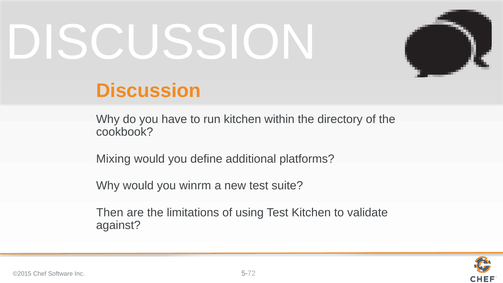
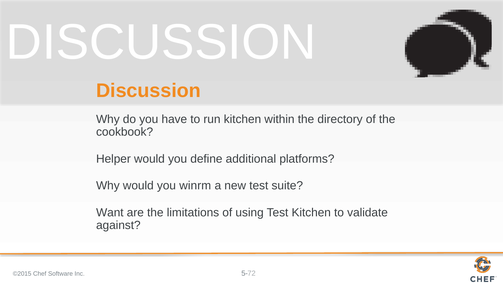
Mixing: Mixing -> Helper
Then: Then -> Want
